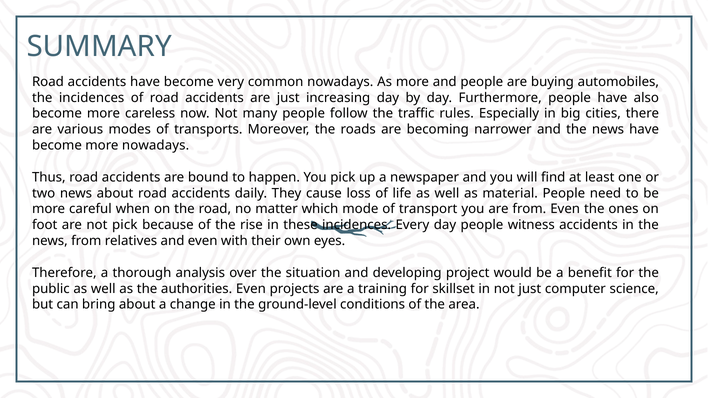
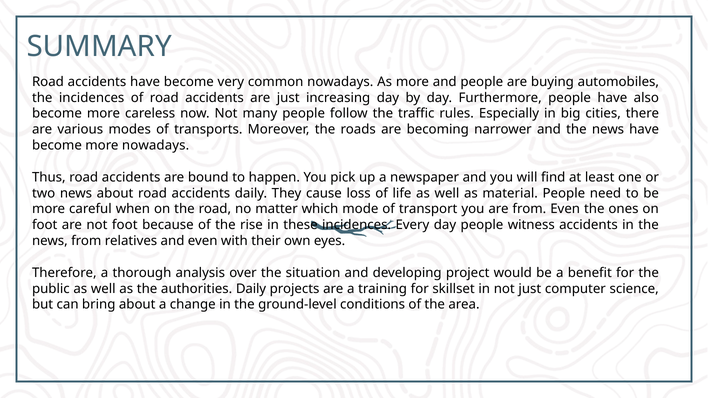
not pick: pick -> foot
authorities Even: Even -> Daily
